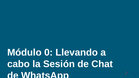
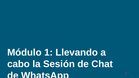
0: 0 -> 1
